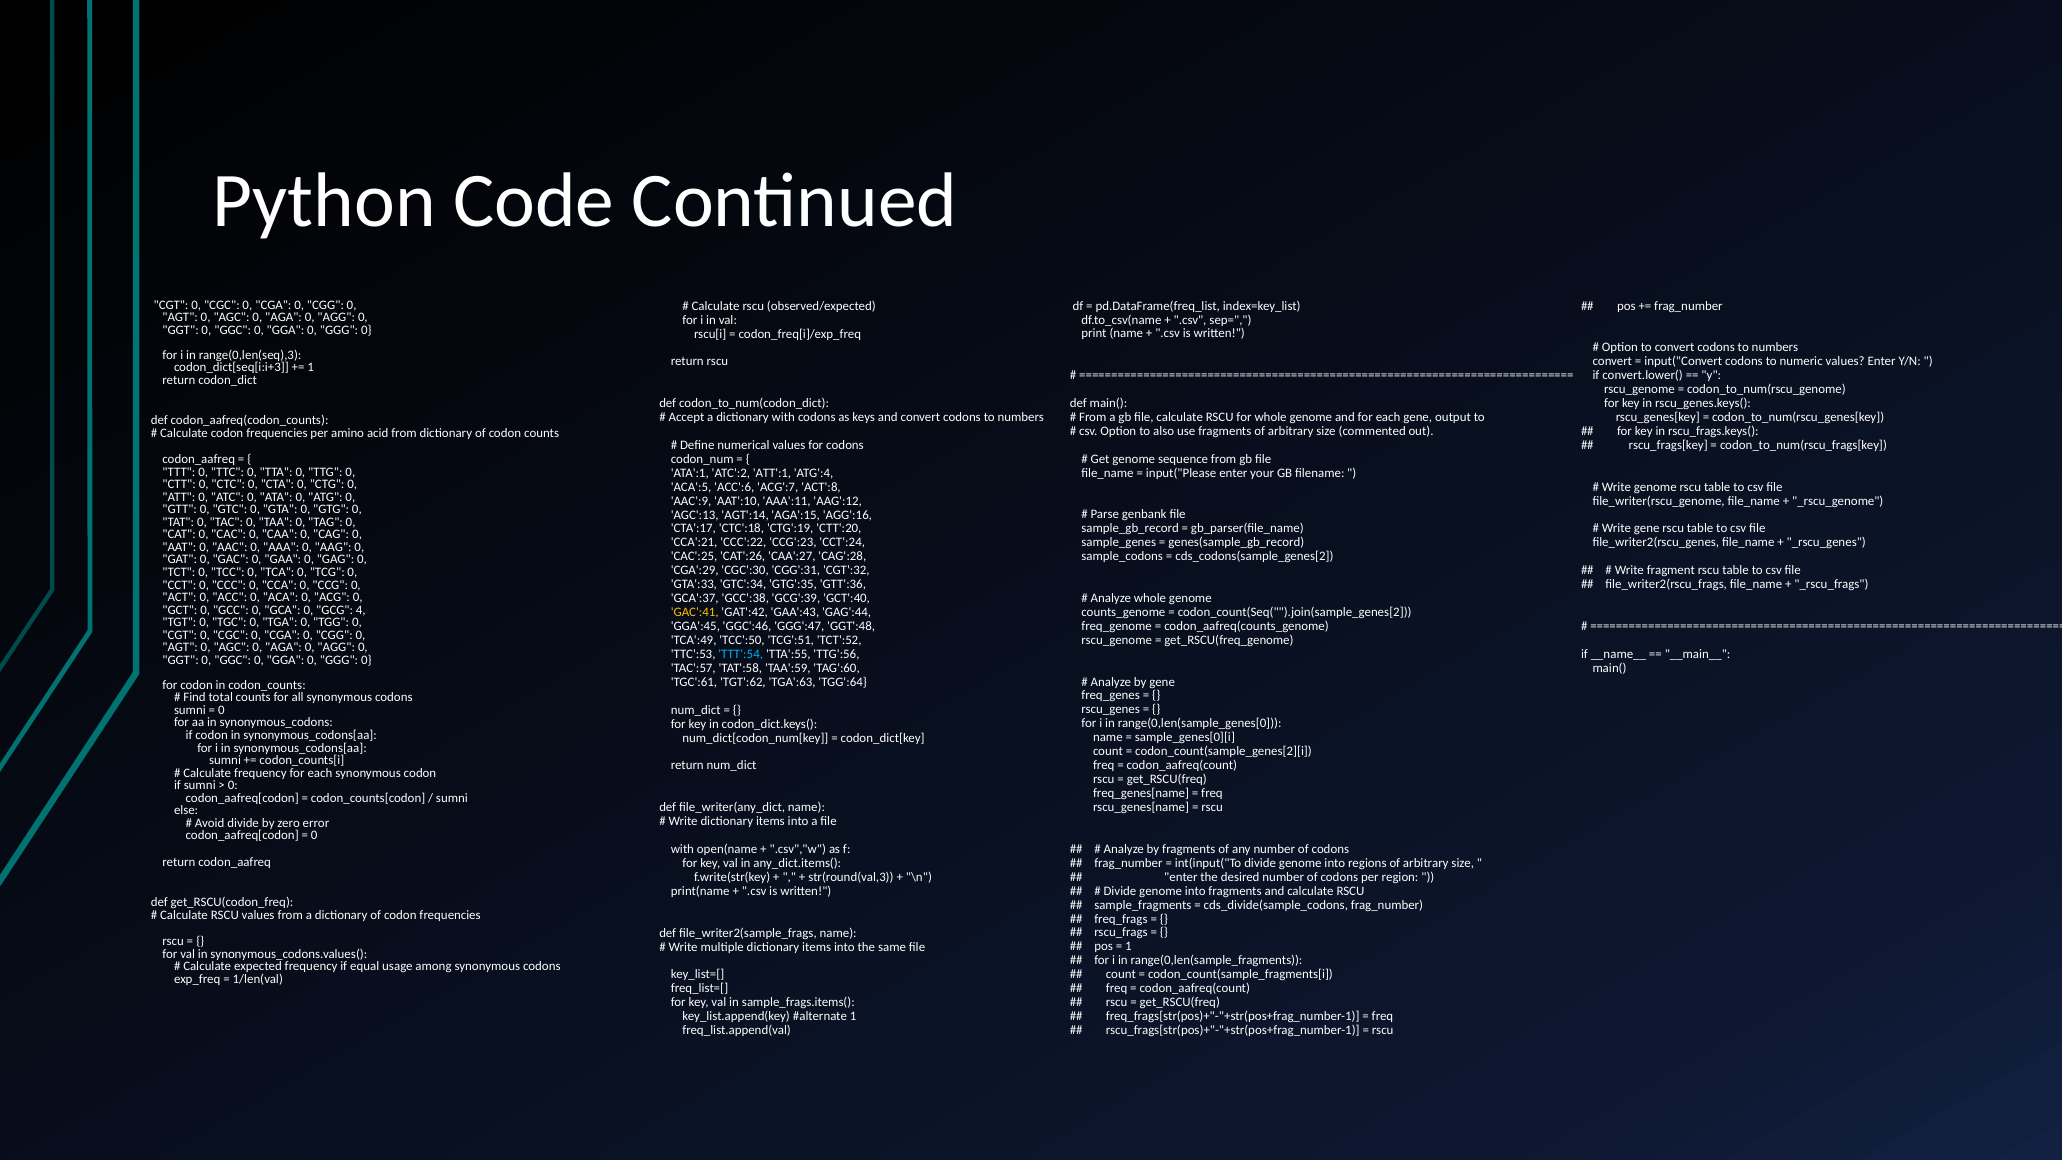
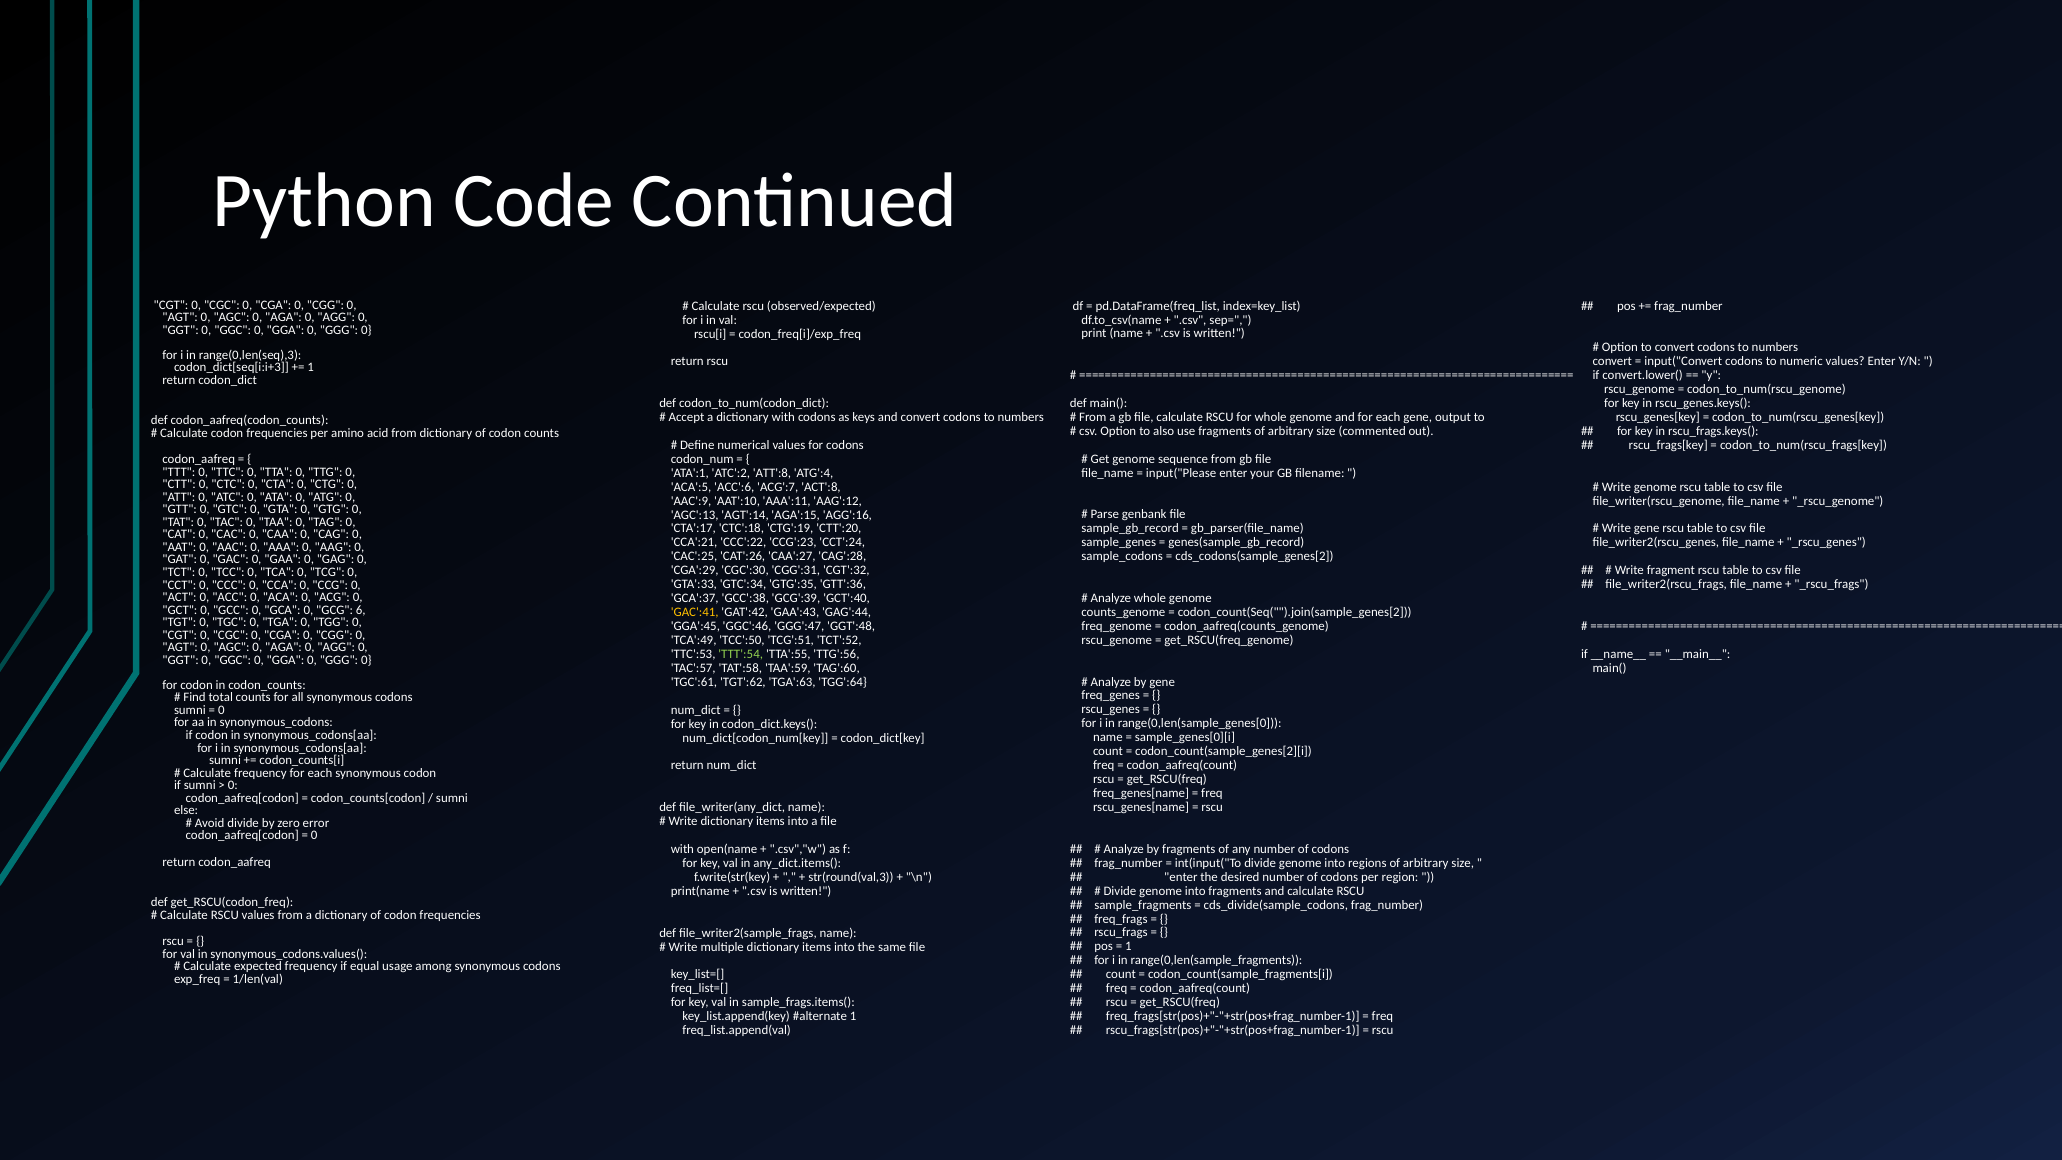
ATT':1: ATT':1 -> ATT':8
4: 4 -> 6
TTT':54 colour: light blue -> light green
